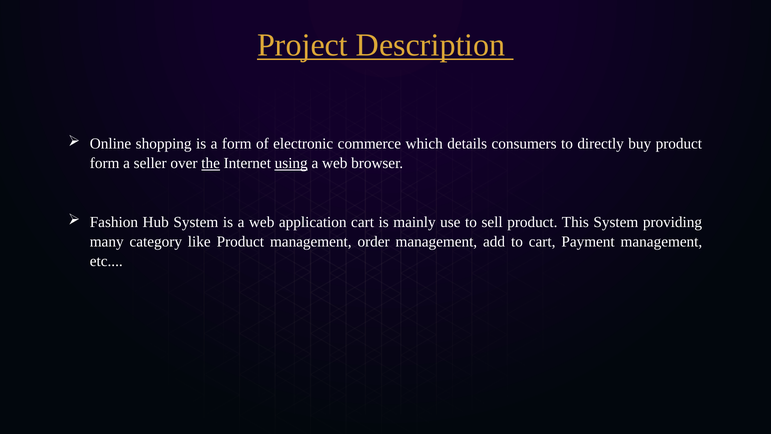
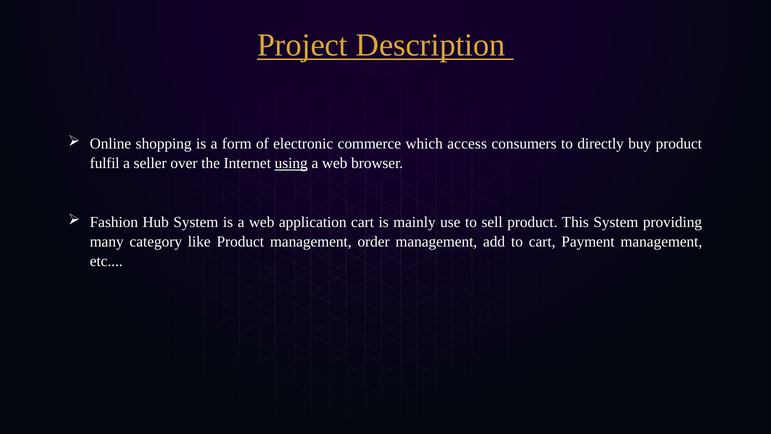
details: details -> access
form at (105, 163): form -> fulfil
the underline: present -> none
